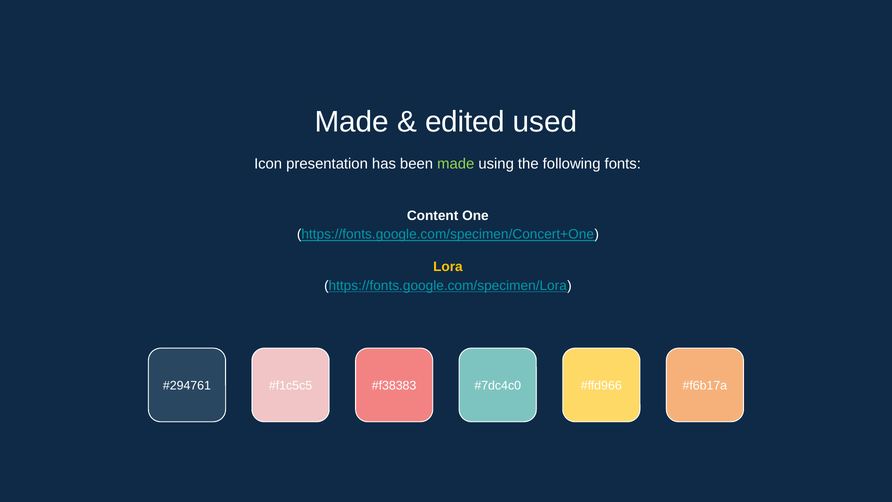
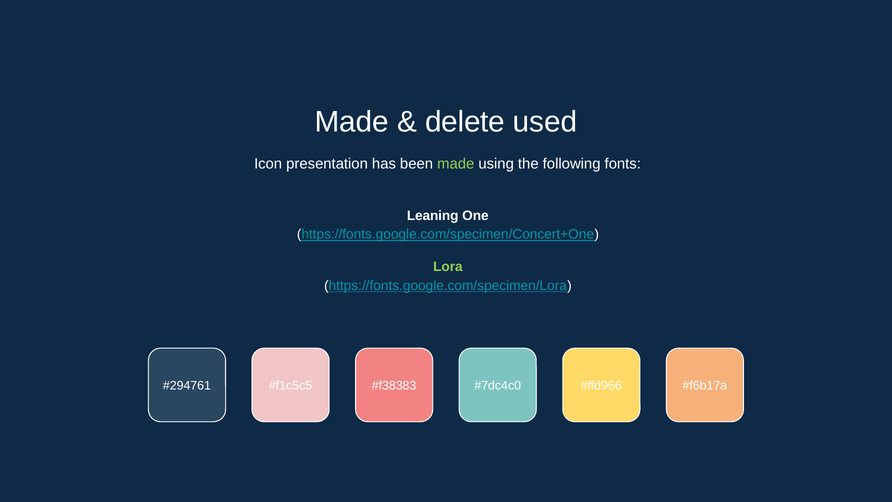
edited: edited -> delete
Content: Content -> Leaning
Lora colour: yellow -> light green
